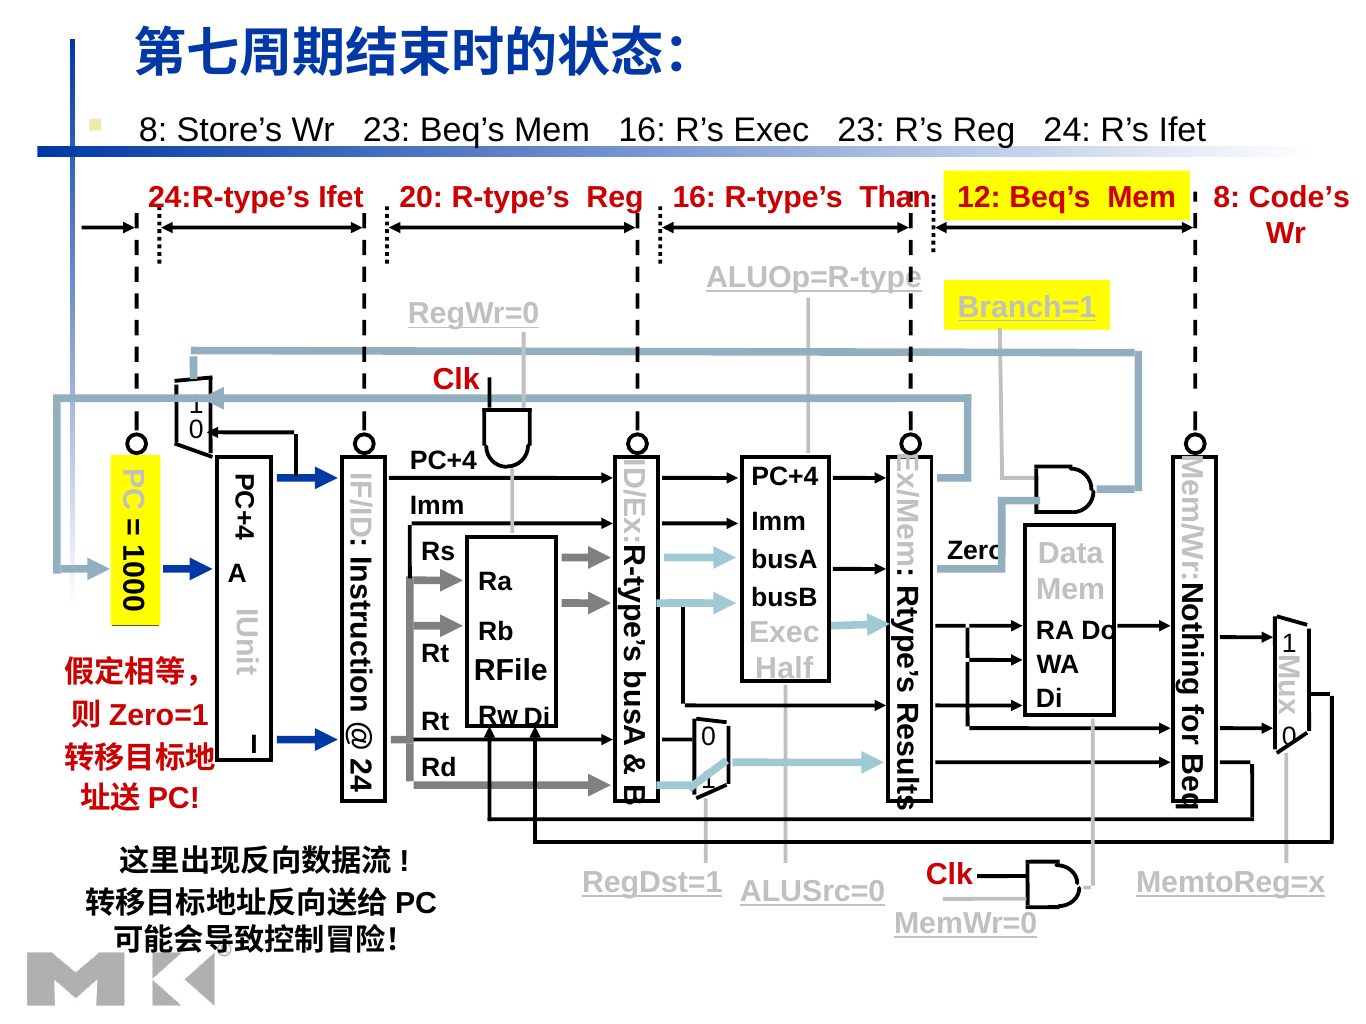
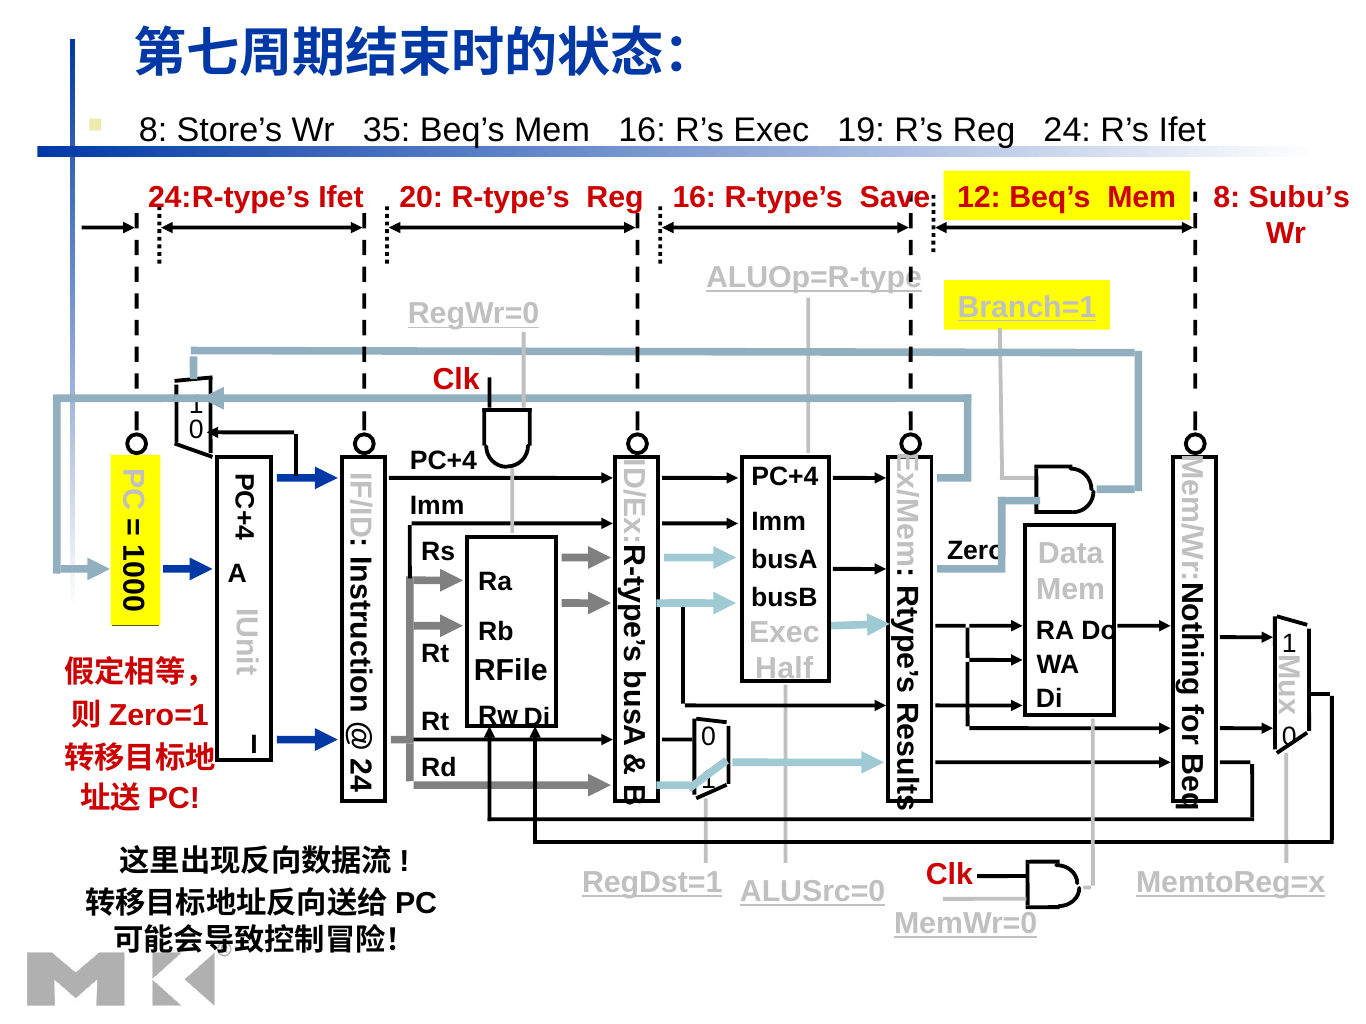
Wr 23: 23 -> 35
Exec 23: 23 -> 19
Than: Than -> Save
Code’s: Code’s -> Subu’s
